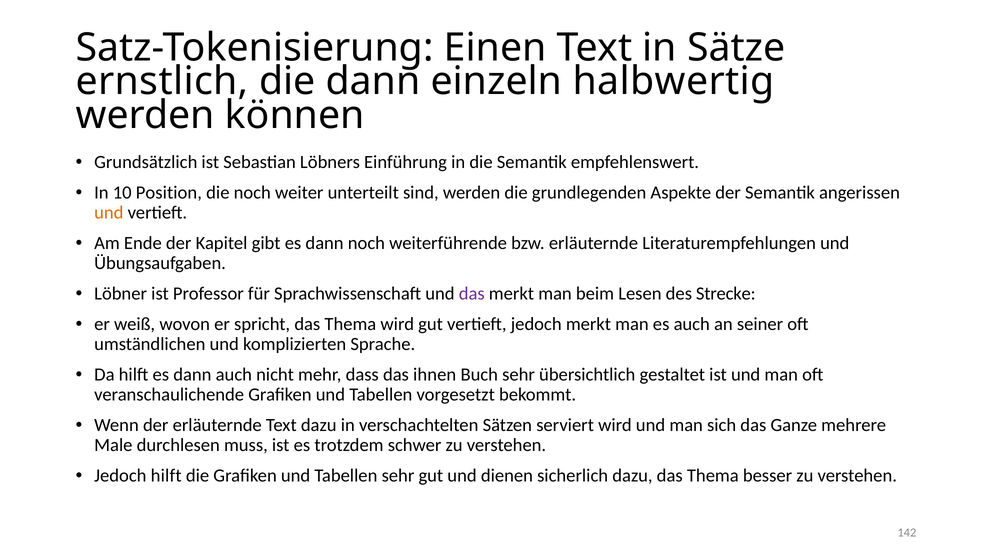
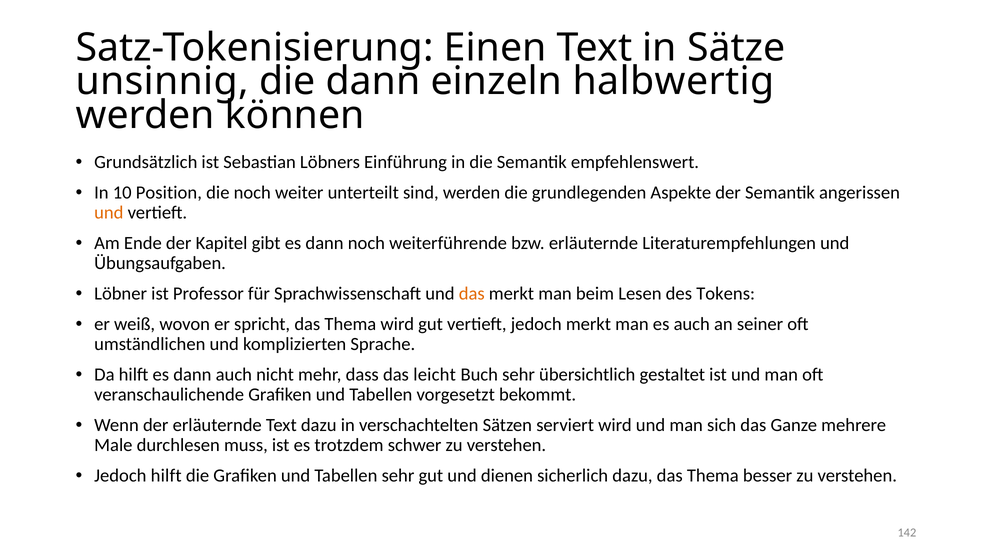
ernstlich: ernstlich -> unsinnig
das at (472, 294) colour: purple -> orange
Strecke: Strecke -> Tokens
ihnen: ihnen -> leicht
